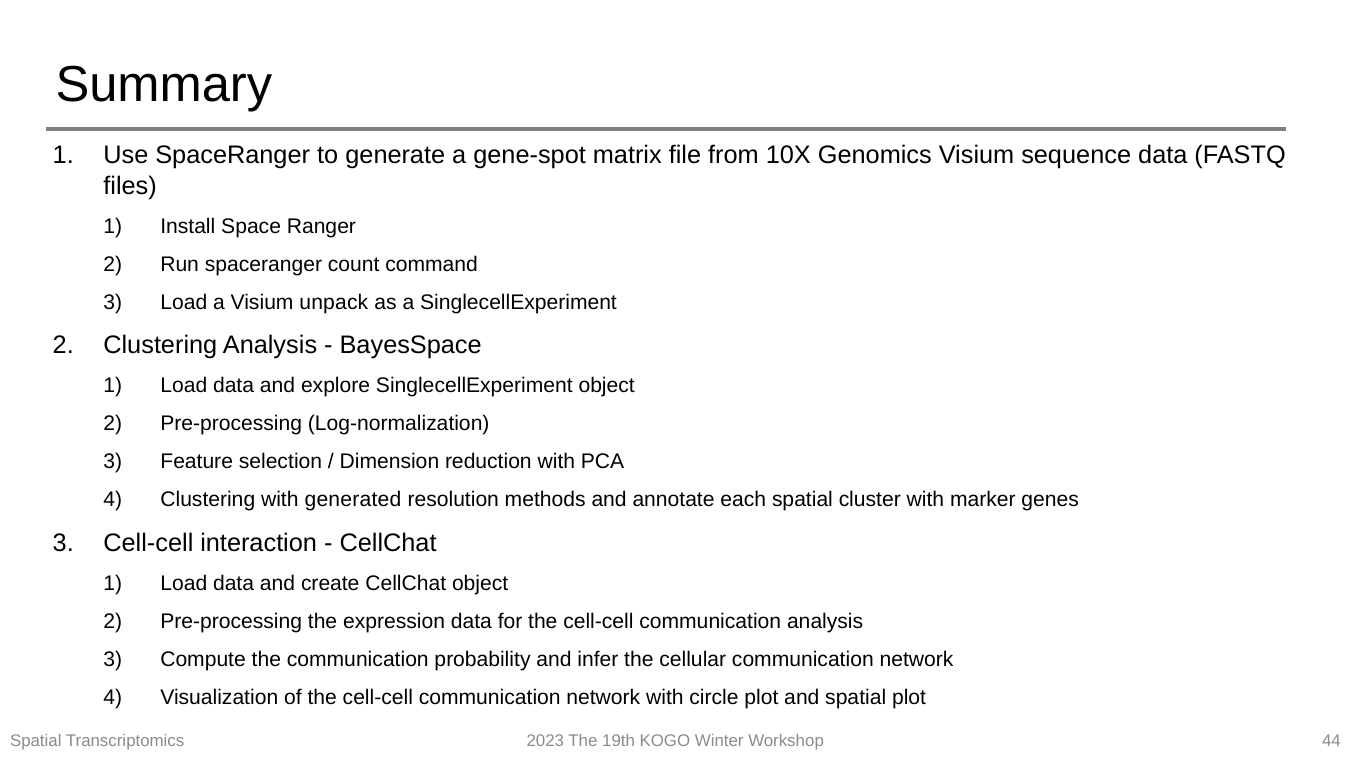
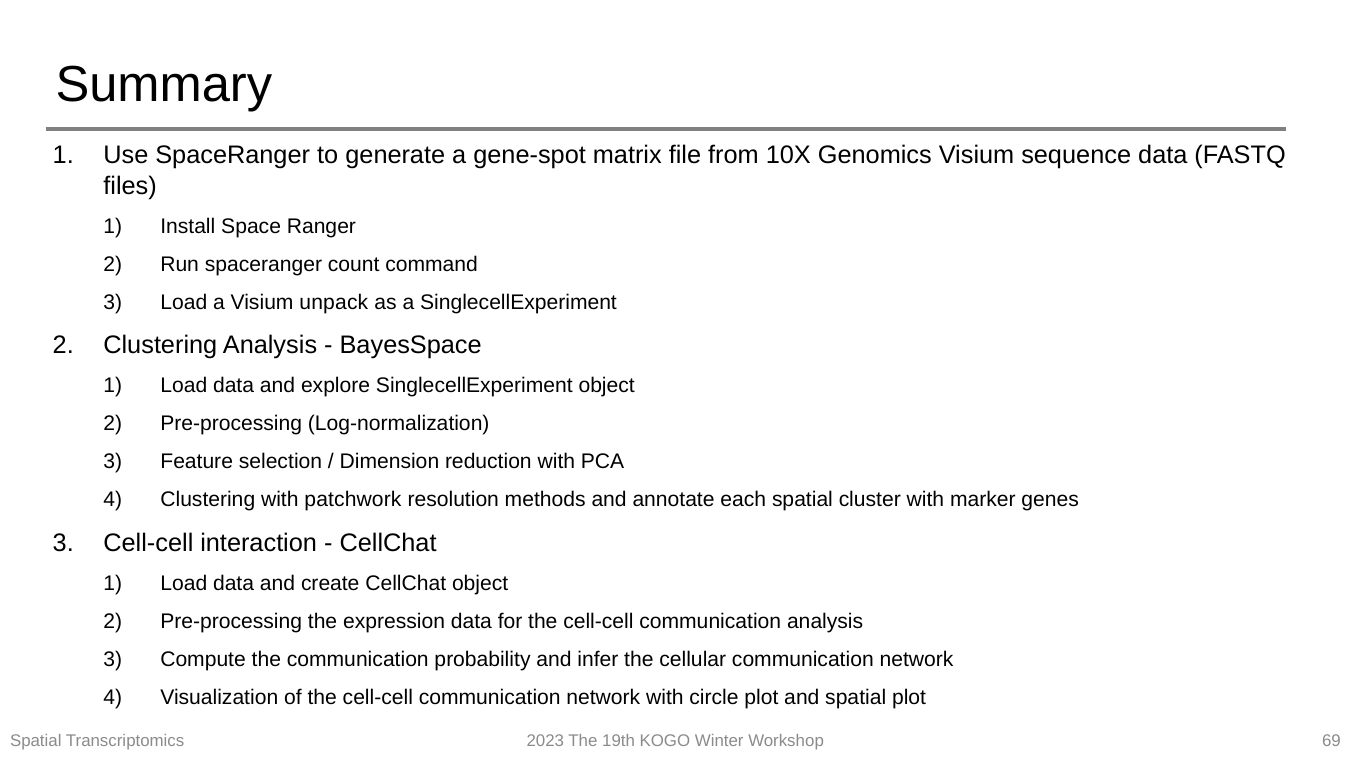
generated: generated -> patchwork
44: 44 -> 69
